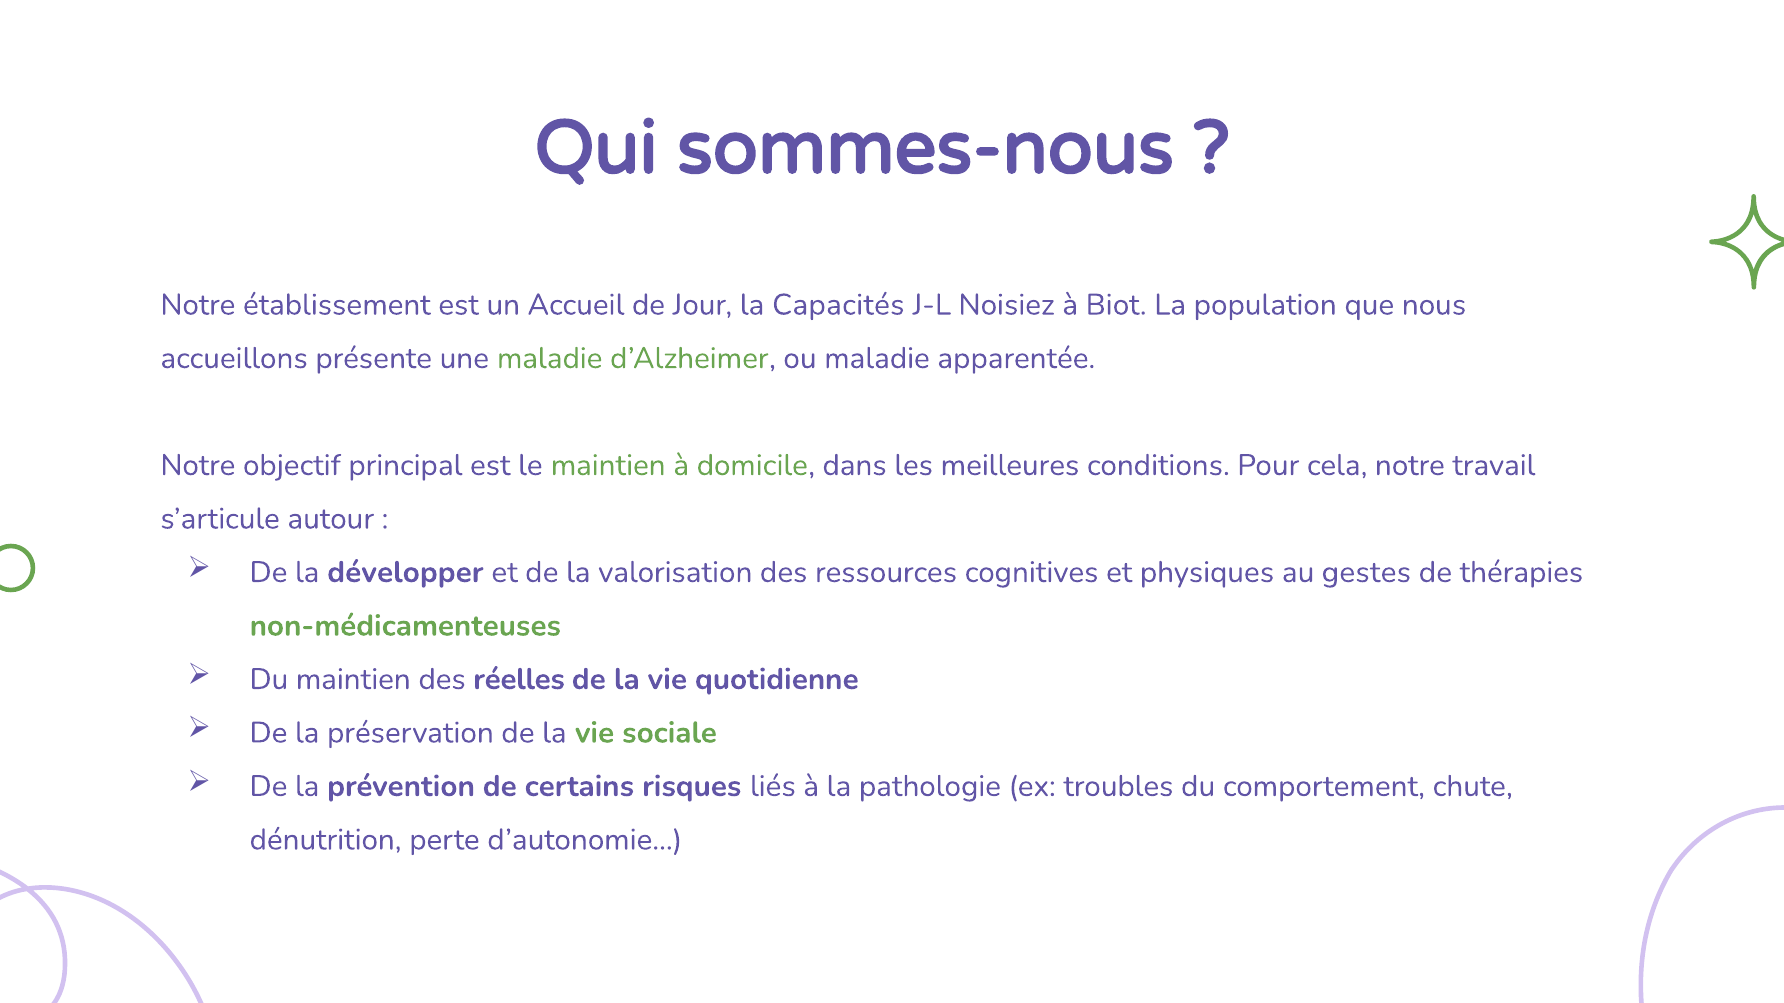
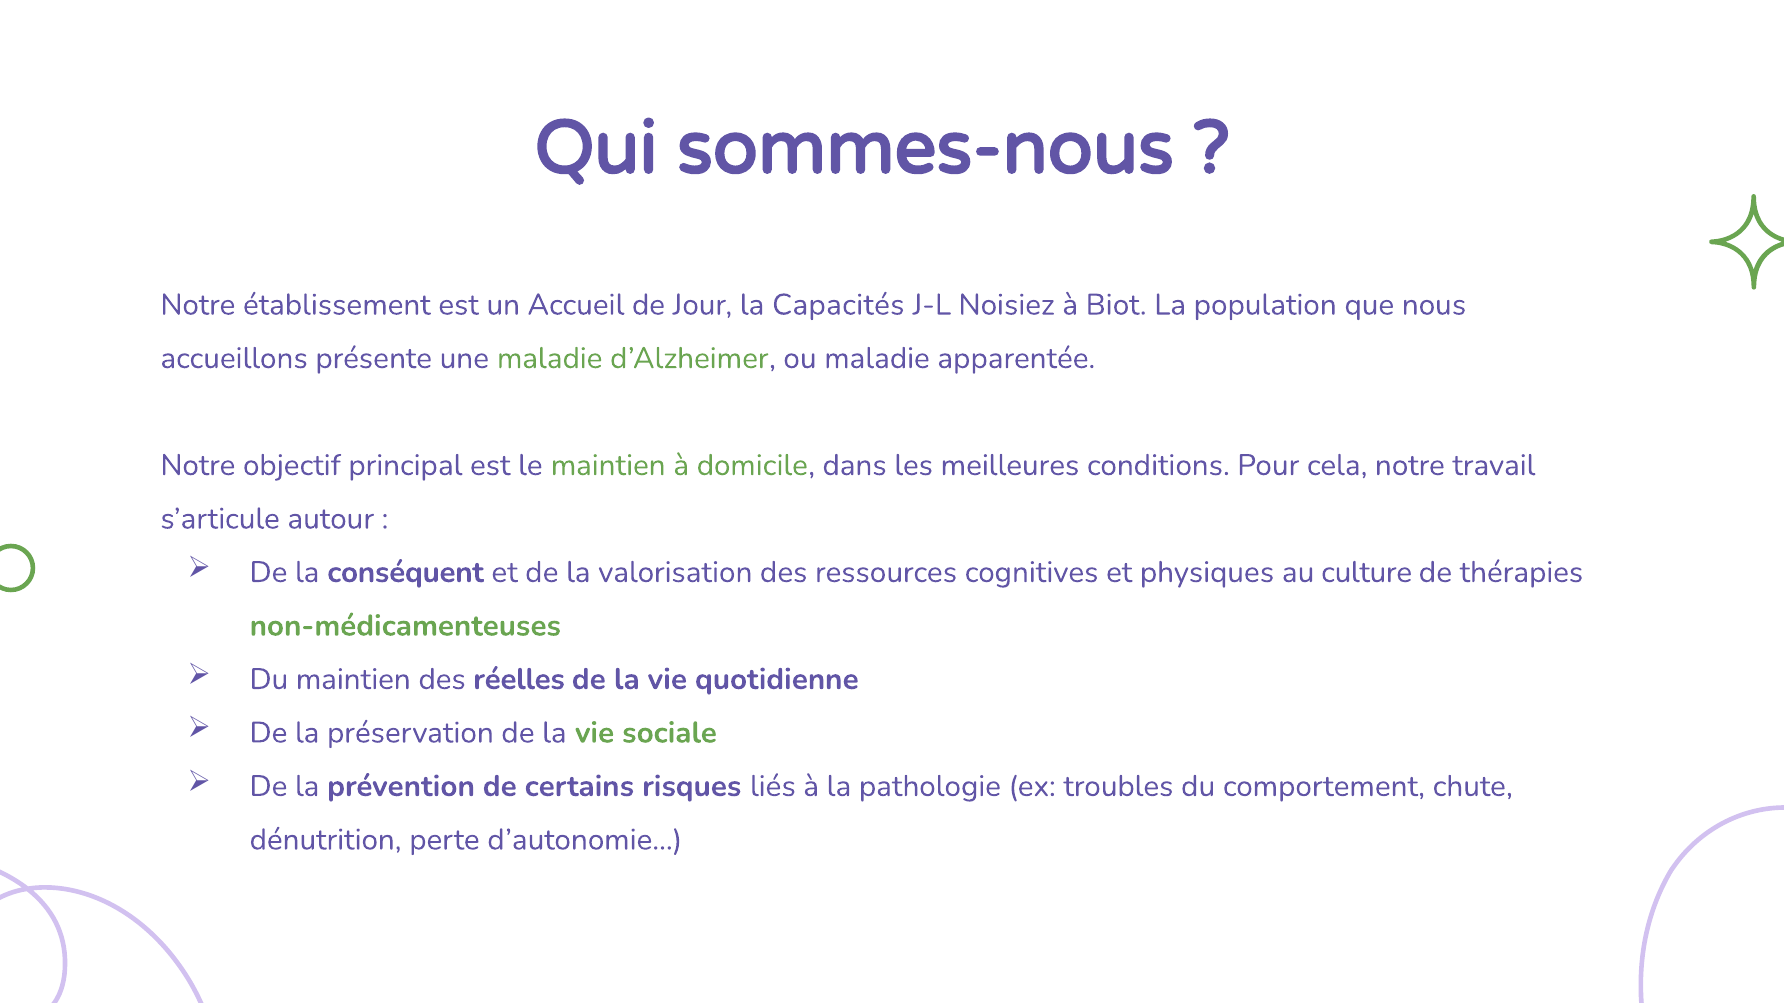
développer: développer -> conséquent
gestes: gestes -> culture
